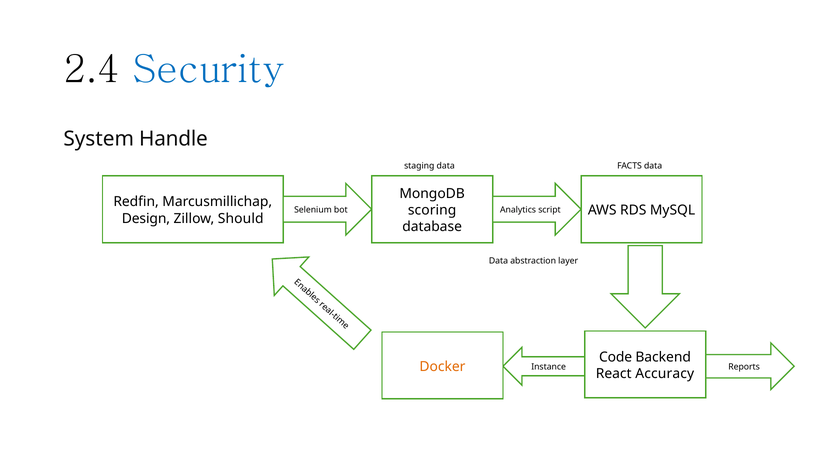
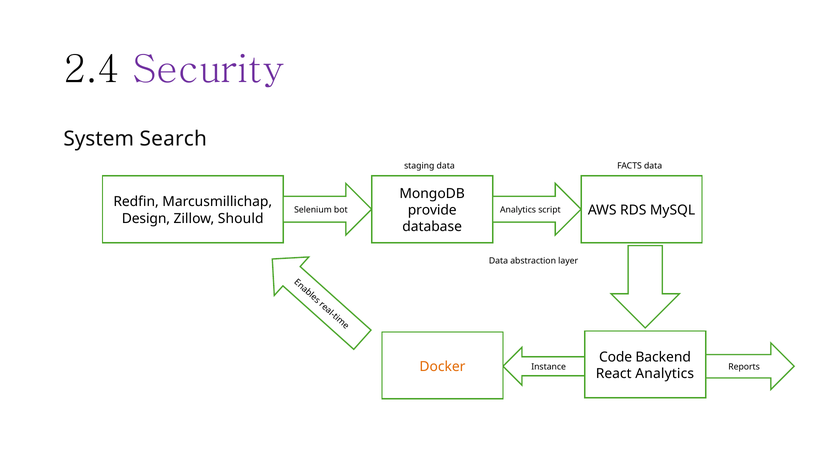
Security colour: blue -> purple
Handle: Handle -> Search
scoring: scoring -> provide
React Accuracy: Accuracy -> Analytics
